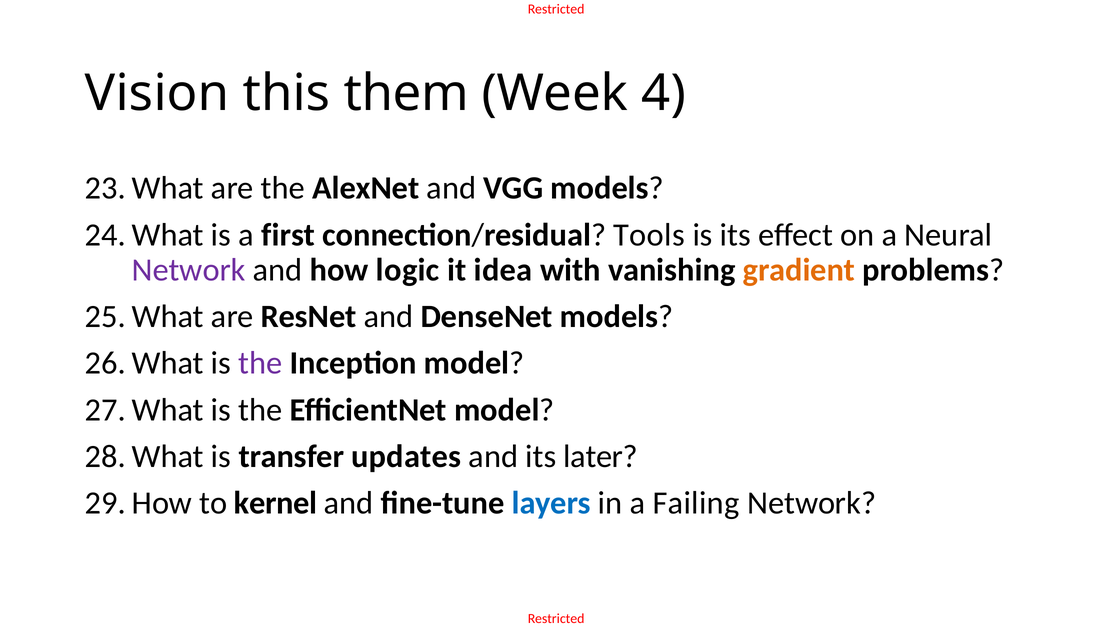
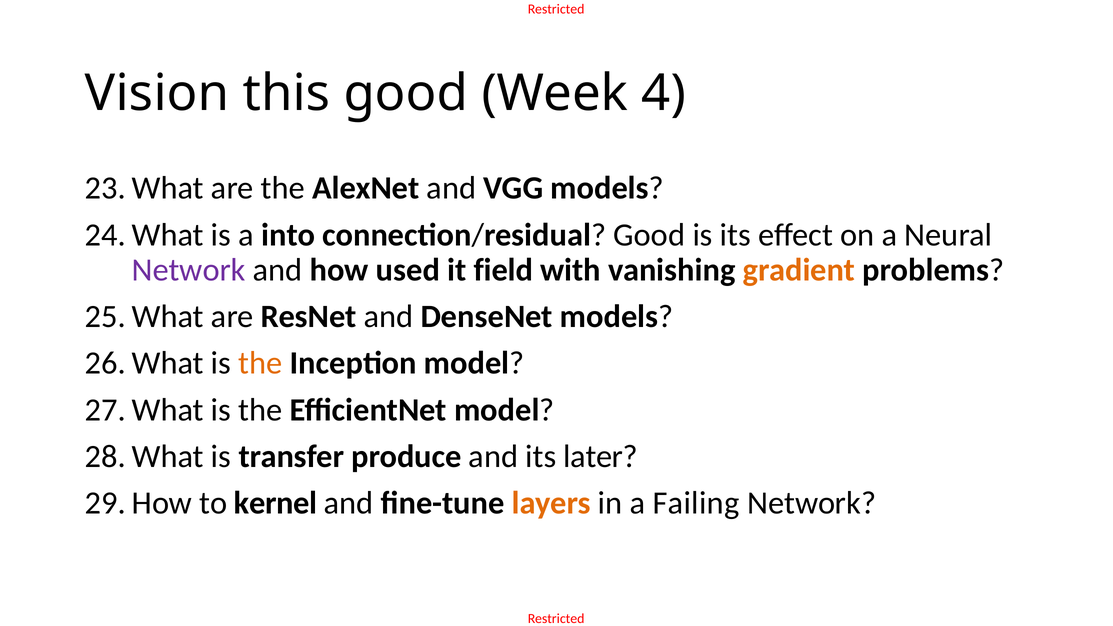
this them: them -> good
first: first -> into
connection/residual Tools: Tools -> Good
logic: logic -> used
idea: idea -> field
the at (260, 363) colour: purple -> orange
updates: updates -> produce
layers colour: blue -> orange
